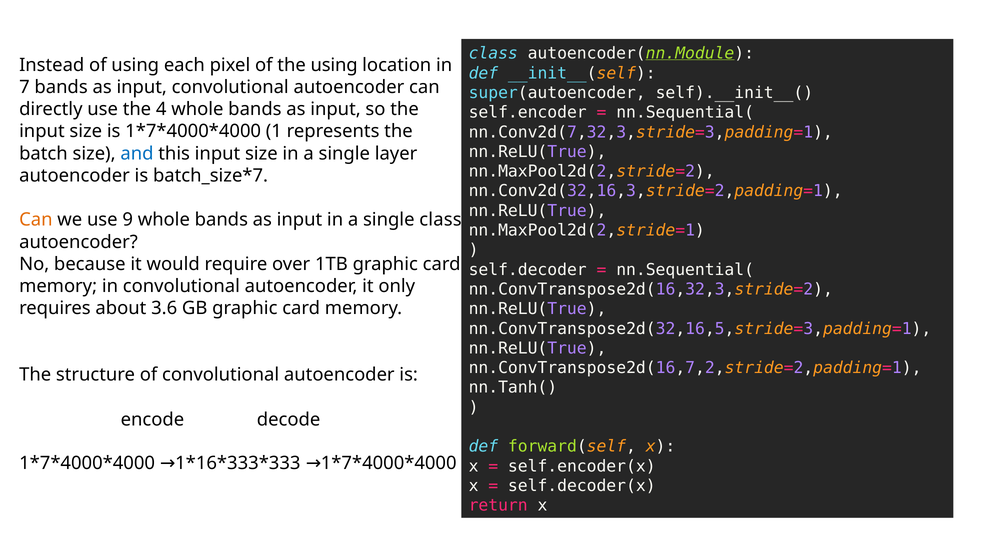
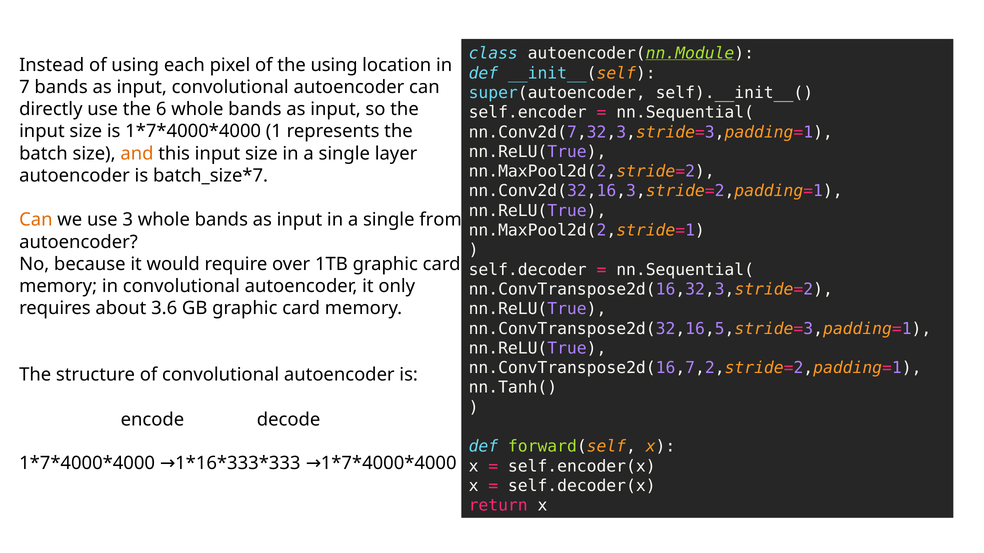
4: 4 -> 6
and colour: blue -> orange
9: 9 -> 3
single class: class -> from
